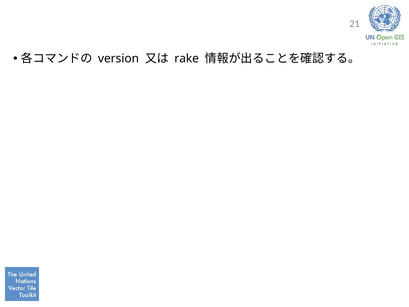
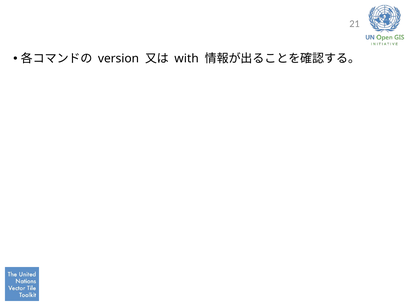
rake: rake -> with
